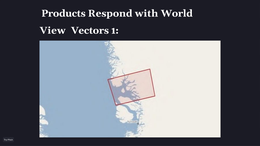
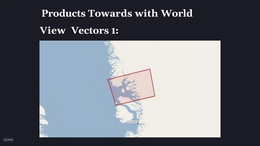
Respond: Respond -> Towards
